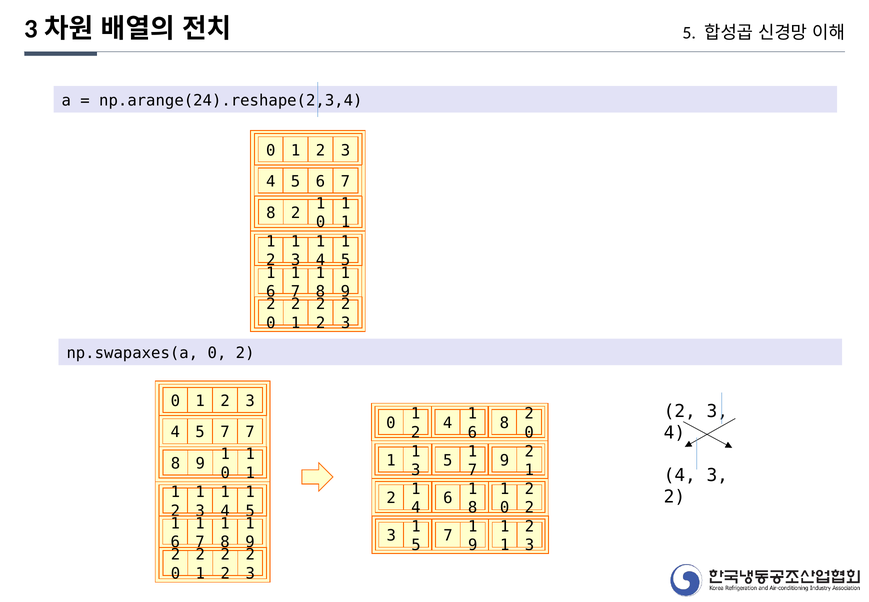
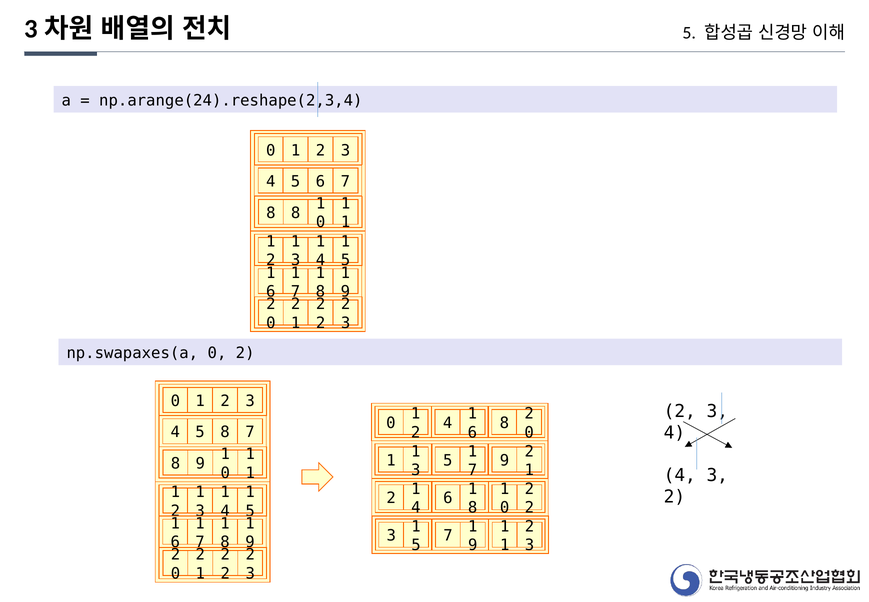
2 at (296, 213): 2 -> 8
4 5 7: 7 -> 8
